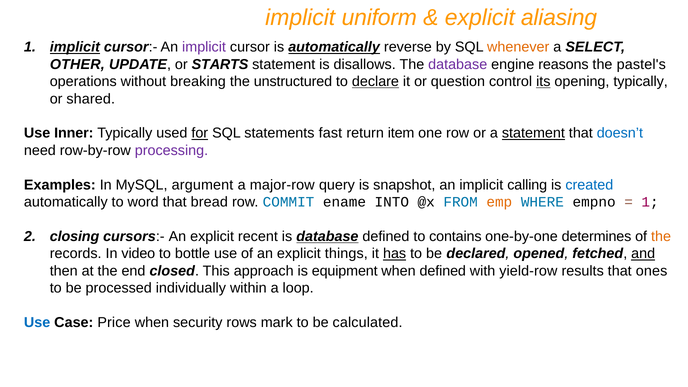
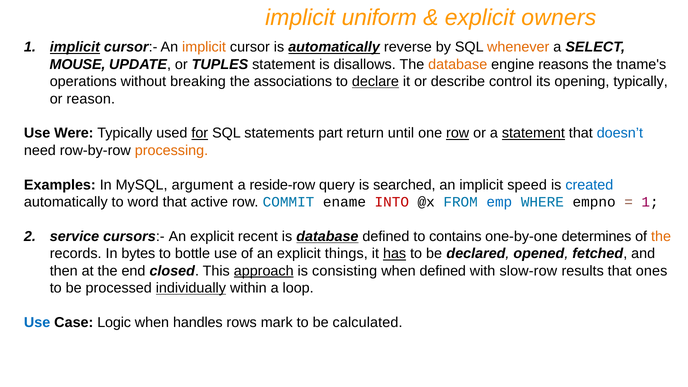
aliasing: aliasing -> owners
implicit at (204, 47) colour: purple -> orange
OTHER: OTHER -> MOUSE
STARTS: STARTS -> TUPLES
database at (458, 64) colour: purple -> orange
pastel's: pastel's -> tname's
unstructured: unstructured -> associations
question: question -> describe
its underline: present -> none
shared: shared -> reason
Inner: Inner -> Were
fast: fast -> part
item: item -> until
row at (458, 133) underline: none -> present
processing colour: purple -> orange
major-row: major-row -> reside-row
snapshot: snapshot -> searched
calling: calling -> speed
bread: bread -> active
INTO colour: black -> red
emp colour: orange -> blue
closing: closing -> service
video: video -> bytes
and underline: present -> none
approach underline: none -> present
equipment: equipment -> consisting
yield-row: yield-row -> slow-row
individually underline: none -> present
Price: Price -> Logic
security: security -> handles
